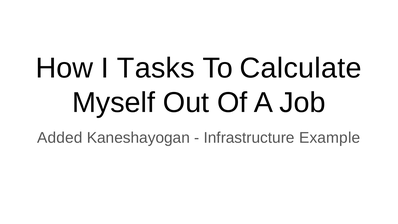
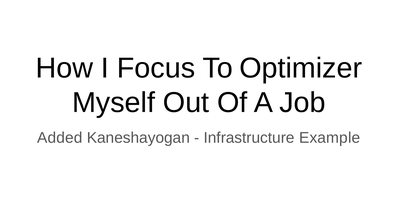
Tasks: Tasks -> Focus
Calculate: Calculate -> Optimizer
